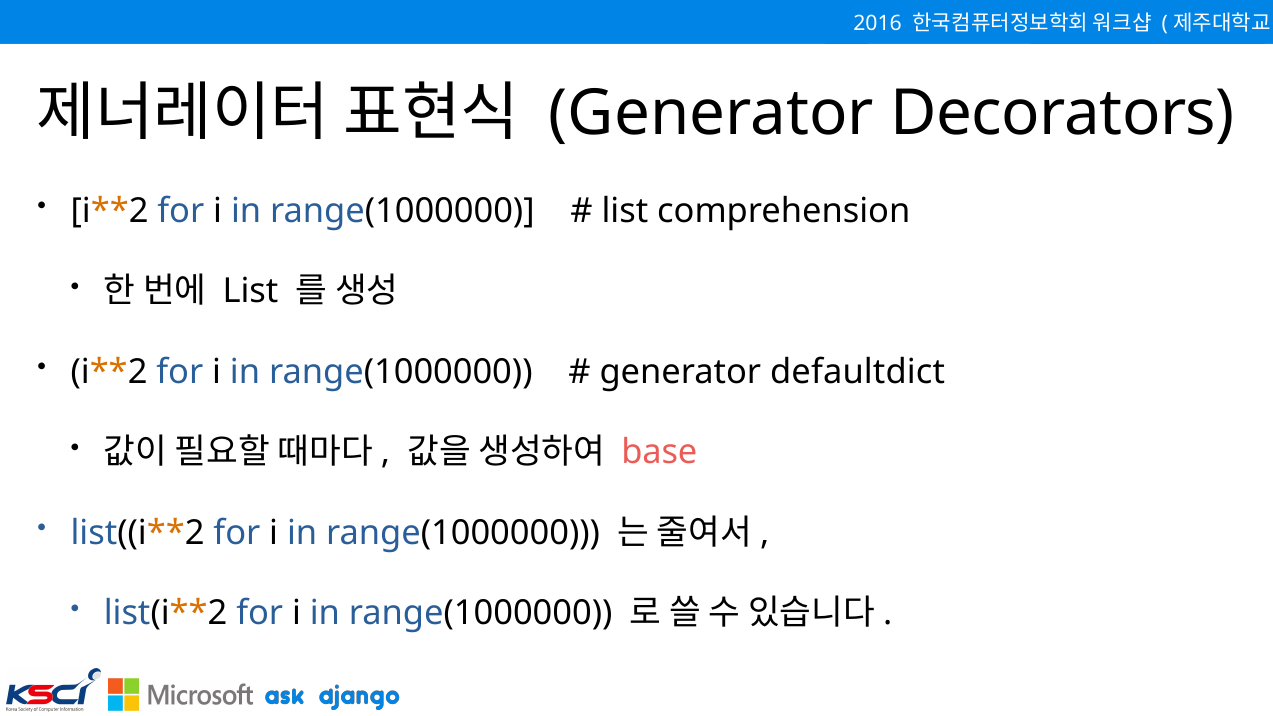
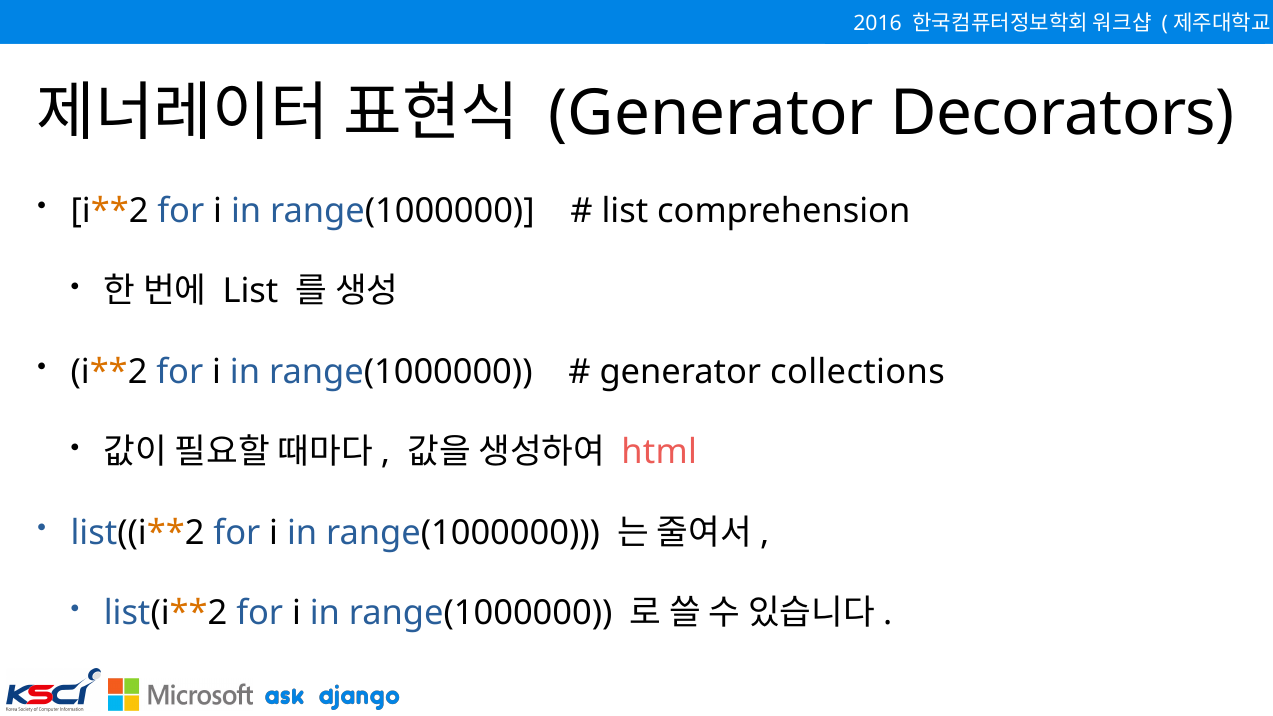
defaultdict: defaultdict -> collections
base: base -> html
